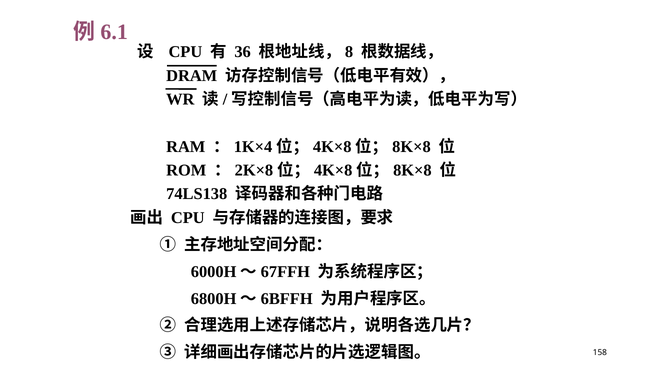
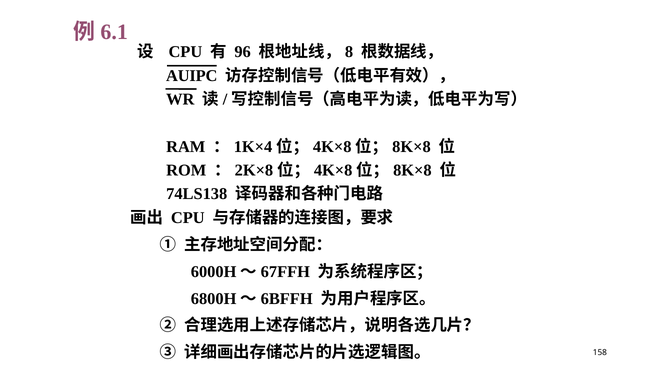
36: 36 -> 96
DRAM: DRAM -> AUIPC
